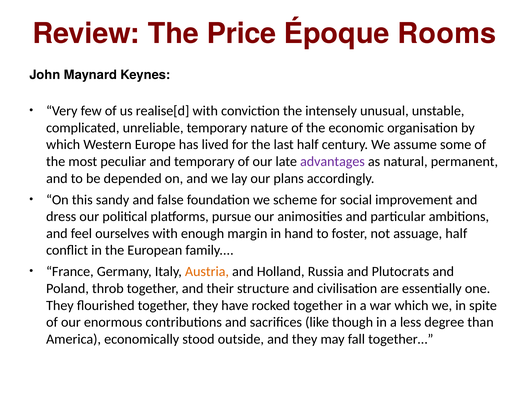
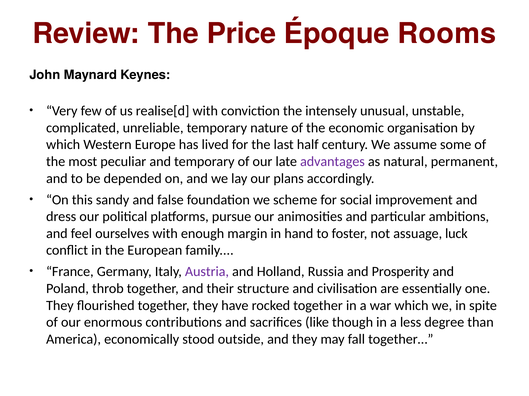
assuage half: half -> luck
Austria colour: orange -> purple
Plutocrats: Plutocrats -> Prosperity
